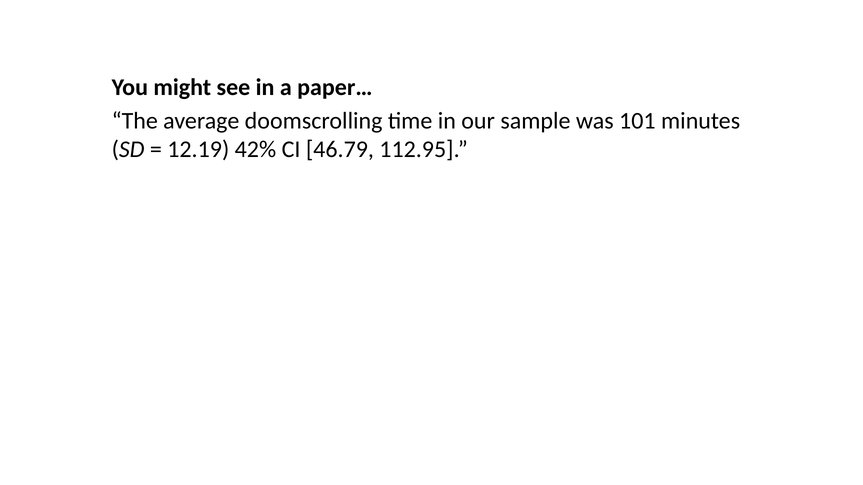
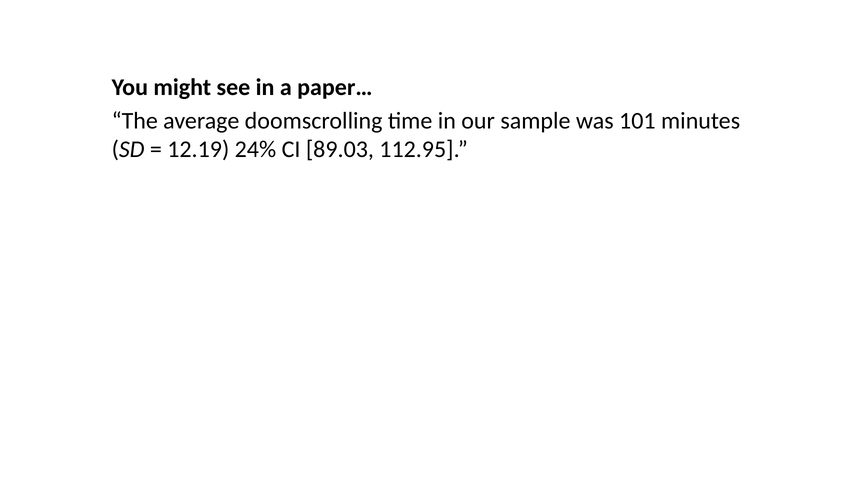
42%: 42% -> 24%
46.79: 46.79 -> 89.03
